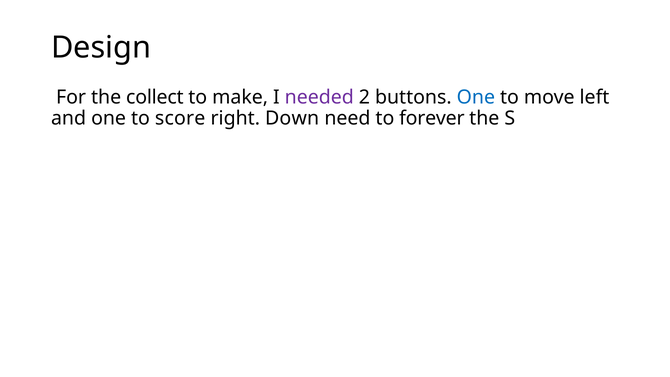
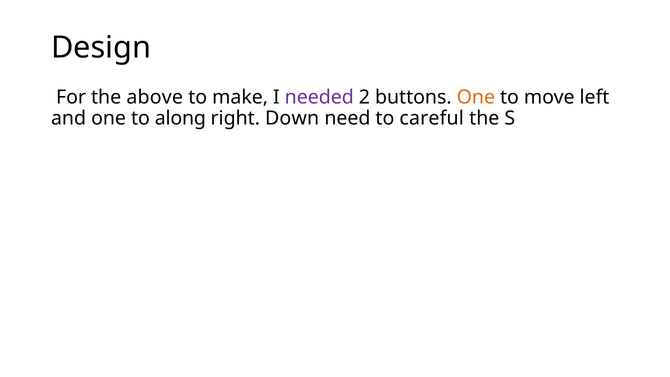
collect: collect -> above
One at (476, 97) colour: blue -> orange
score: score -> along
forever: forever -> careful
